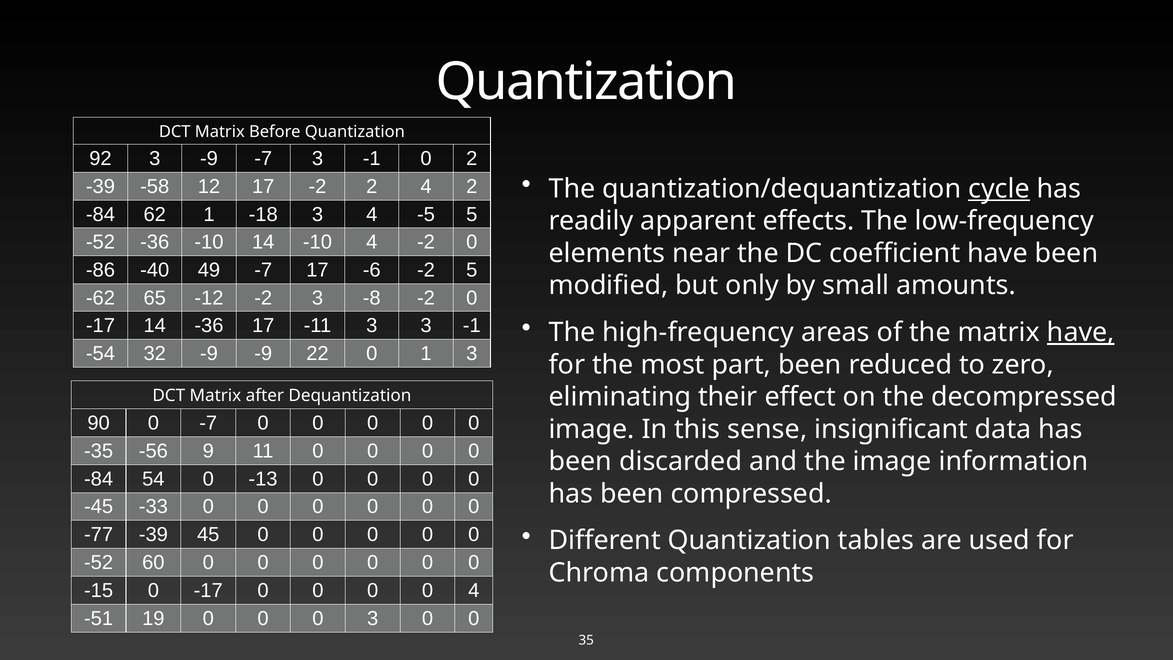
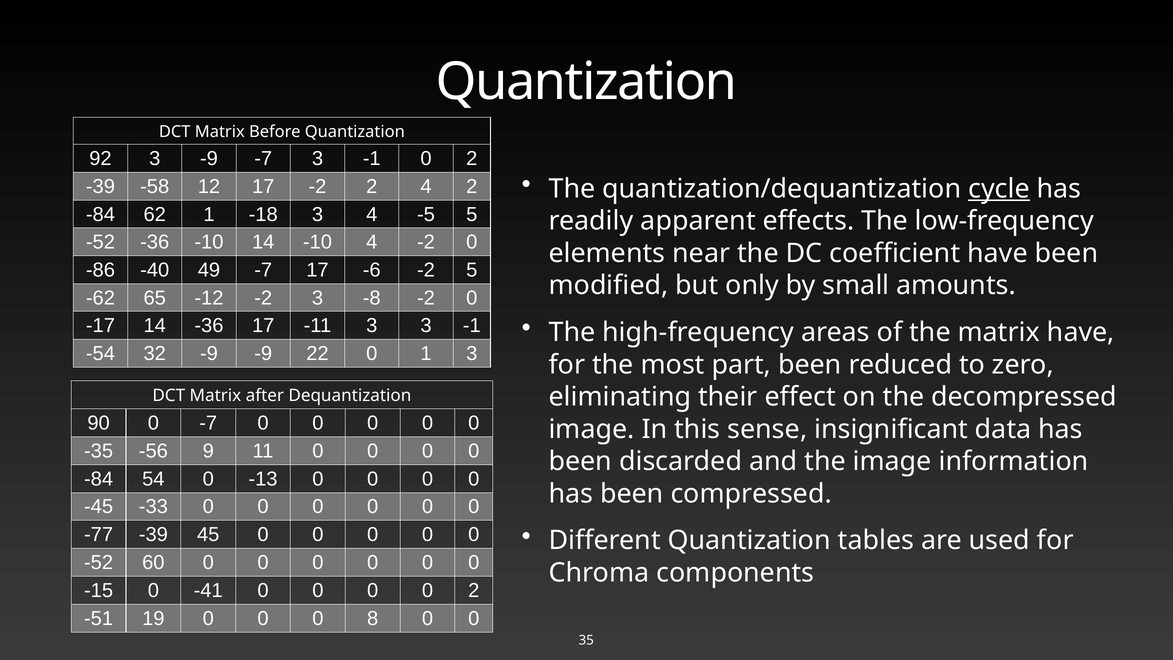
have at (1081, 332) underline: present -> none
-15 0 -17: -17 -> -41
0 0 4: 4 -> 2
0 3: 3 -> 8
